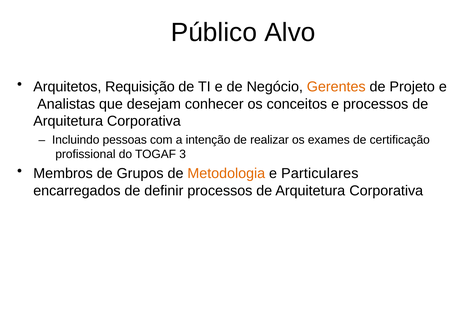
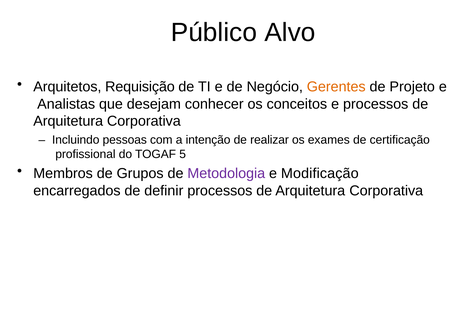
3: 3 -> 5
Metodologia colour: orange -> purple
Particulares: Particulares -> Modificação
